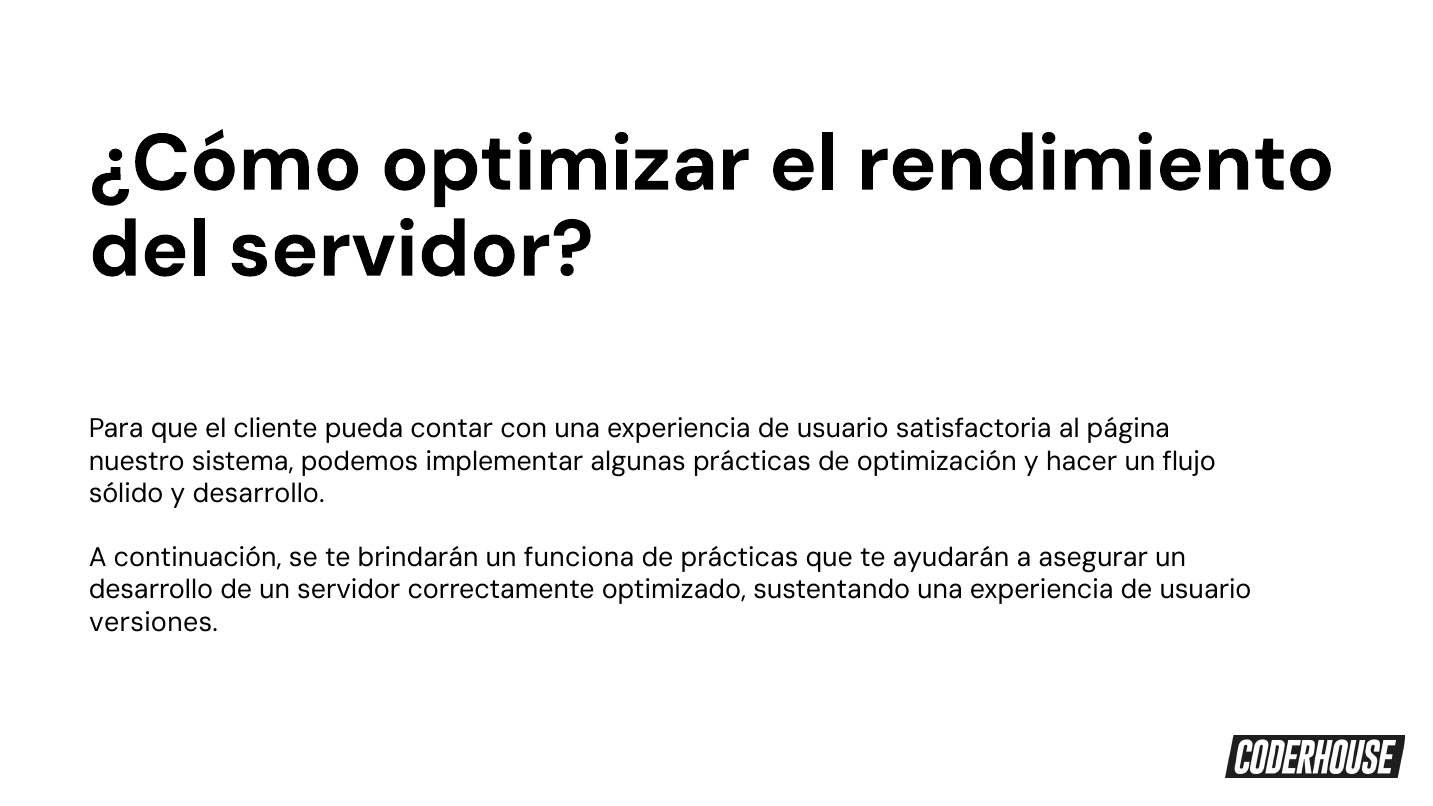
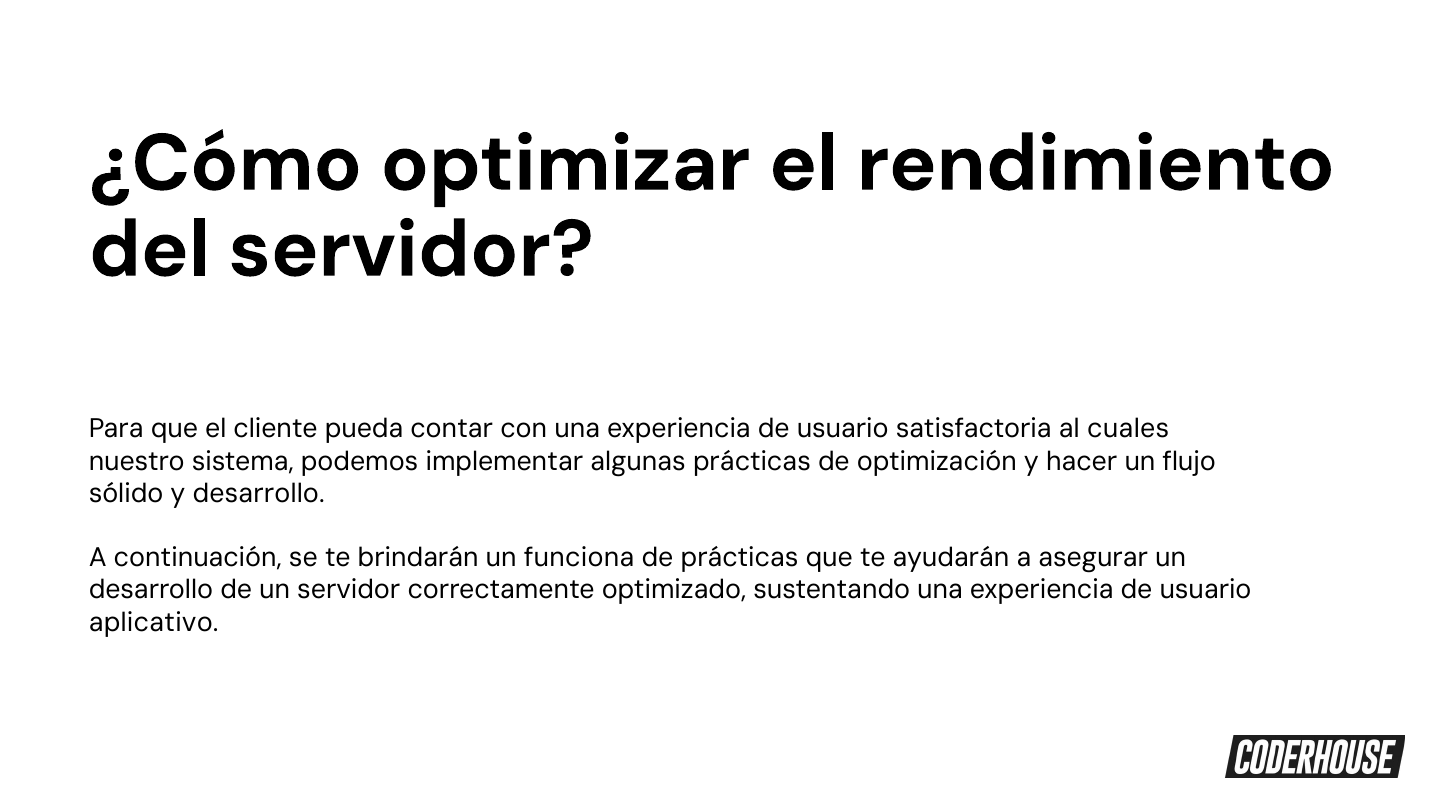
página: página -> cuales
versiones: versiones -> aplicativo
